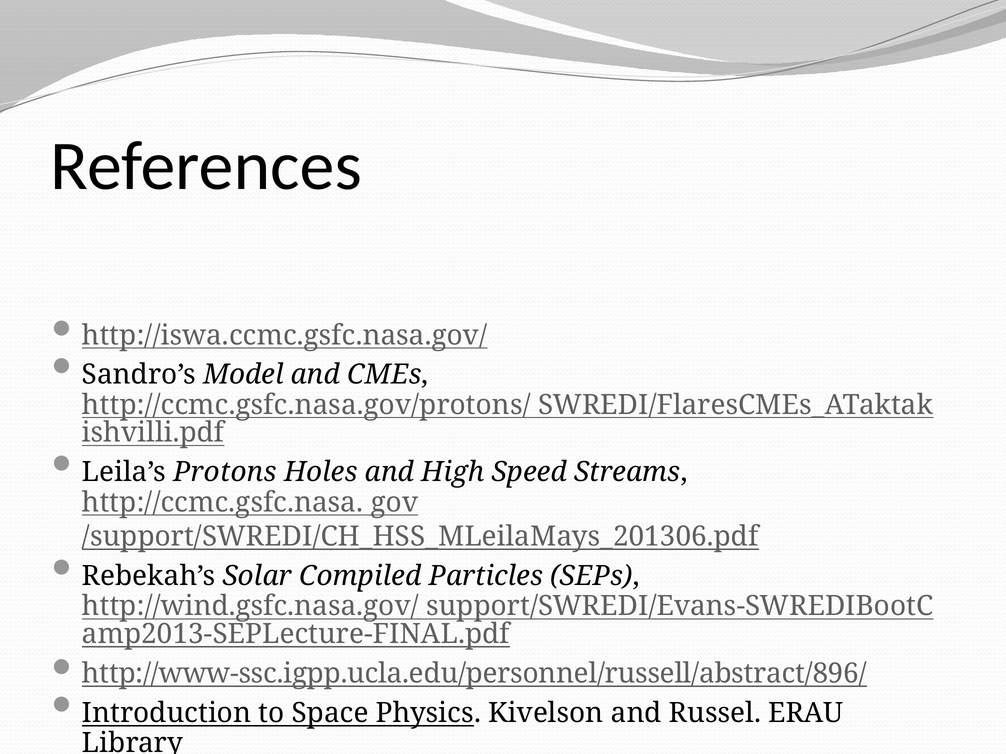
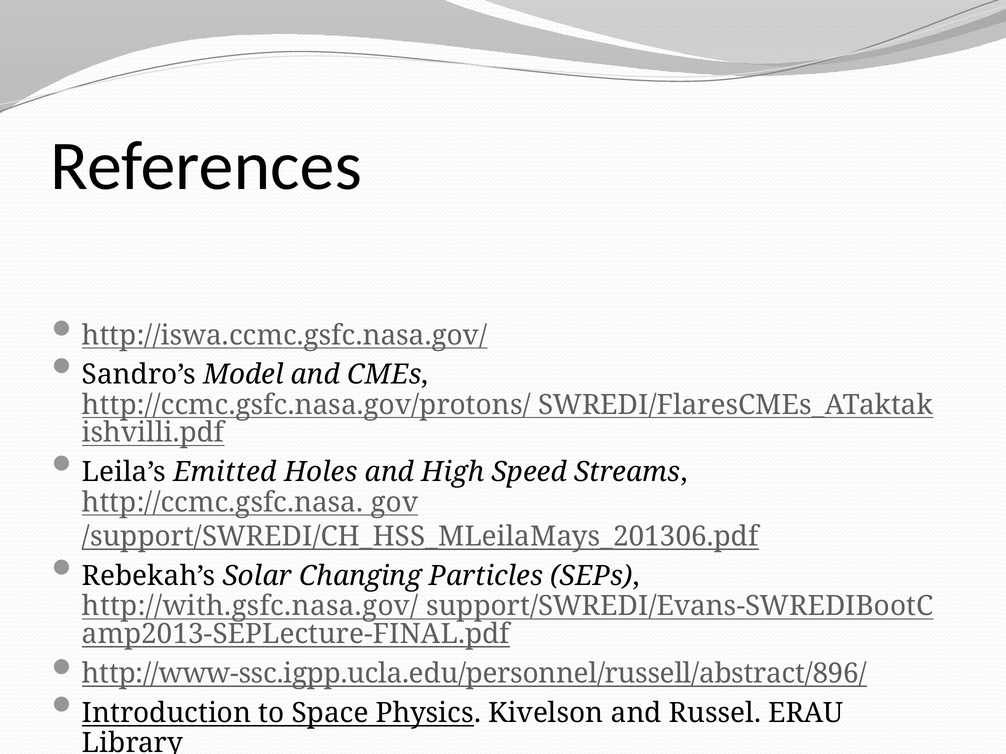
Protons: Protons -> Emitted
Compiled: Compiled -> Changing
http://wind.gsfc.nasa.gov/: http://wind.gsfc.nasa.gov/ -> http://with.gsfc.nasa.gov/
